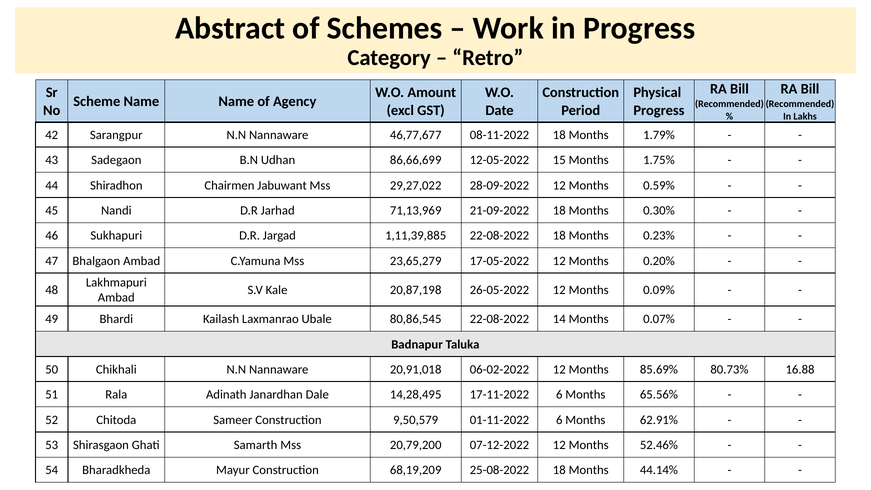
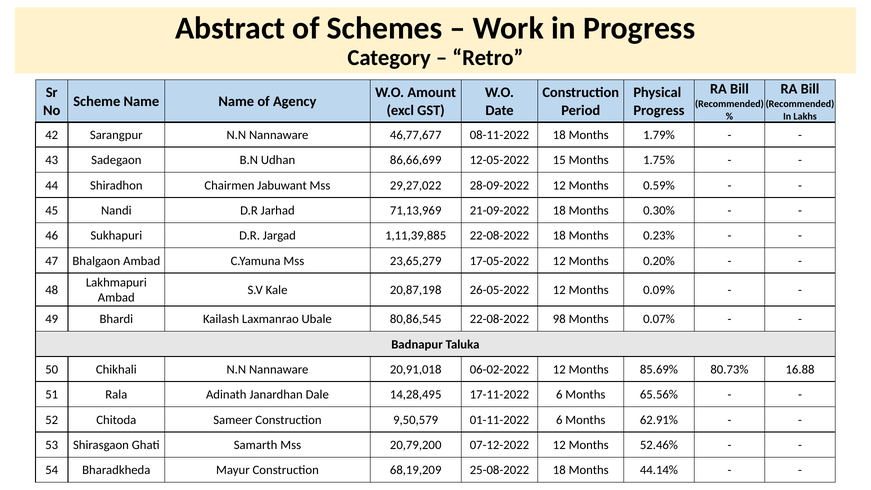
14: 14 -> 98
